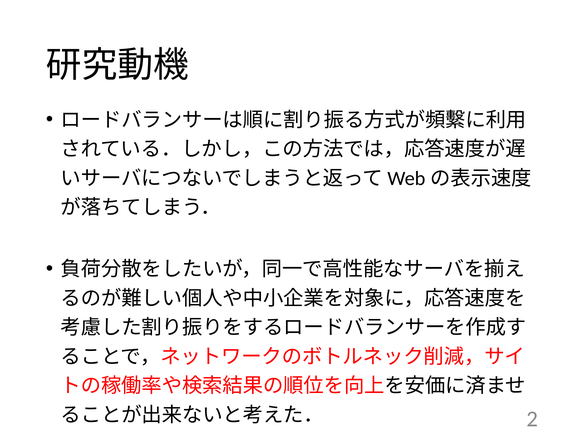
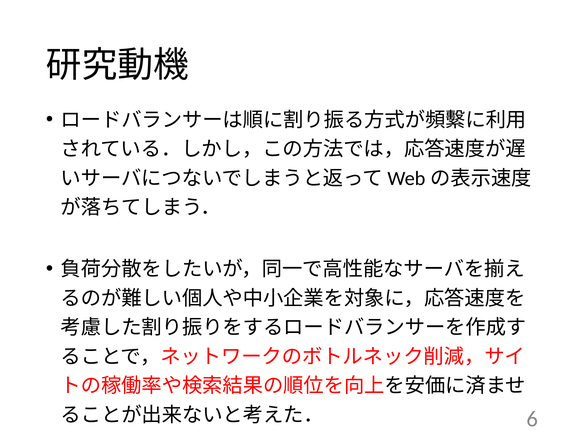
2: 2 -> 6
